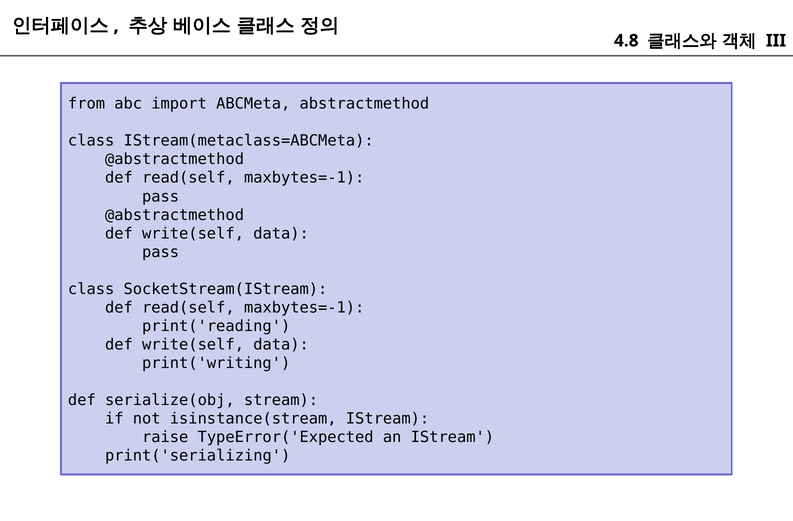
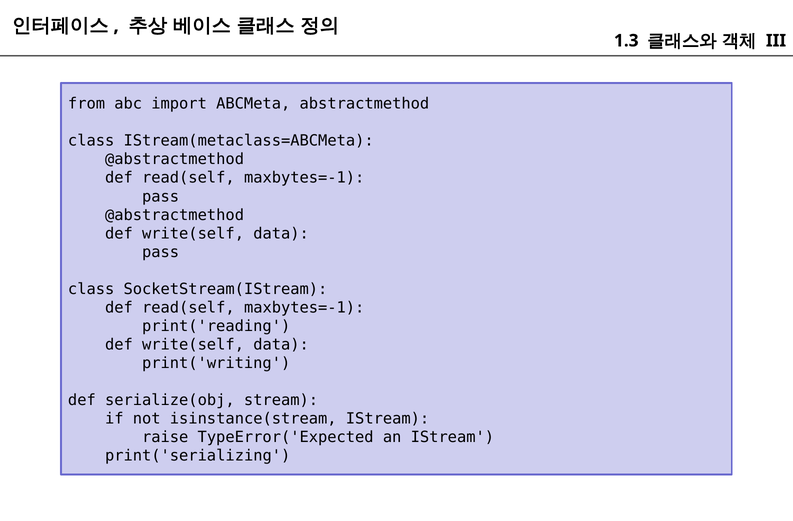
4.8: 4.8 -> 1.3
